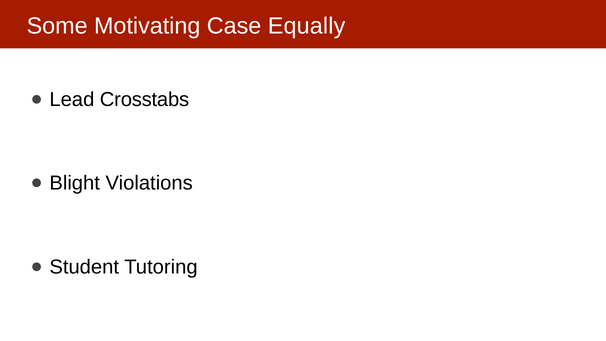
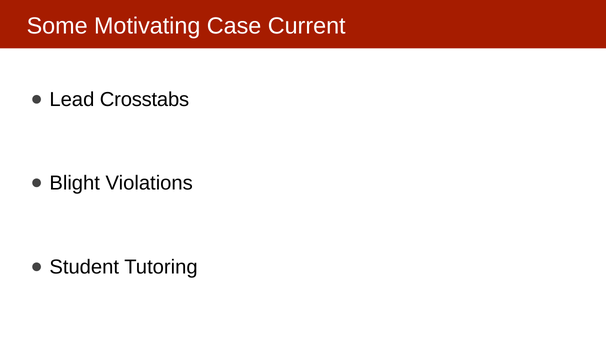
Equally: Equally -> Current
